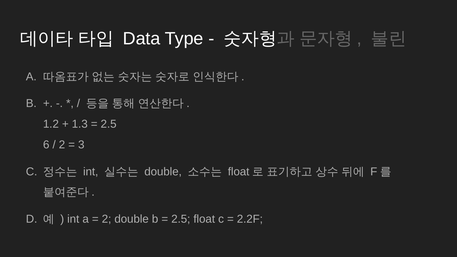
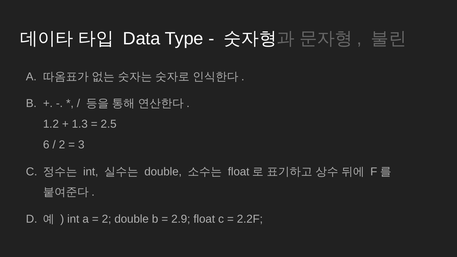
2.5 at (181, 219): 2.5 -> 2.9
